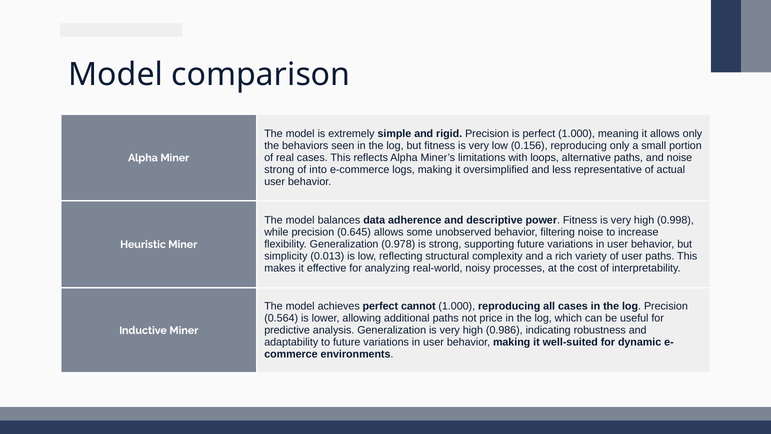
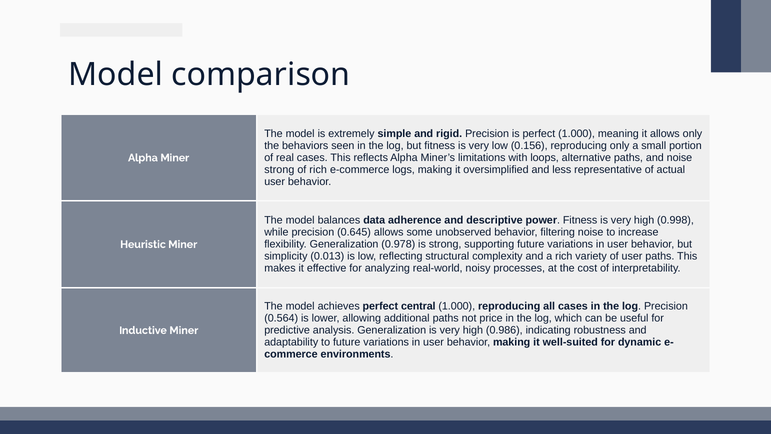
of into: into -> rich
cannot: cannot -> central
